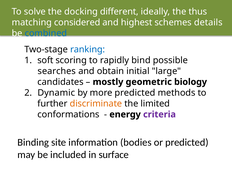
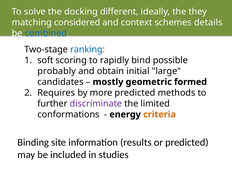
thus: thus -> they
highest: highest -> context
searches: searches -> probably
biology: biology -> formed
Dynamic: Dynamic -> Requires
discriminate colour: orange -> purple
criteria colour: purple -> orange
bodies: bodies -> results
surface: surface -> studies
